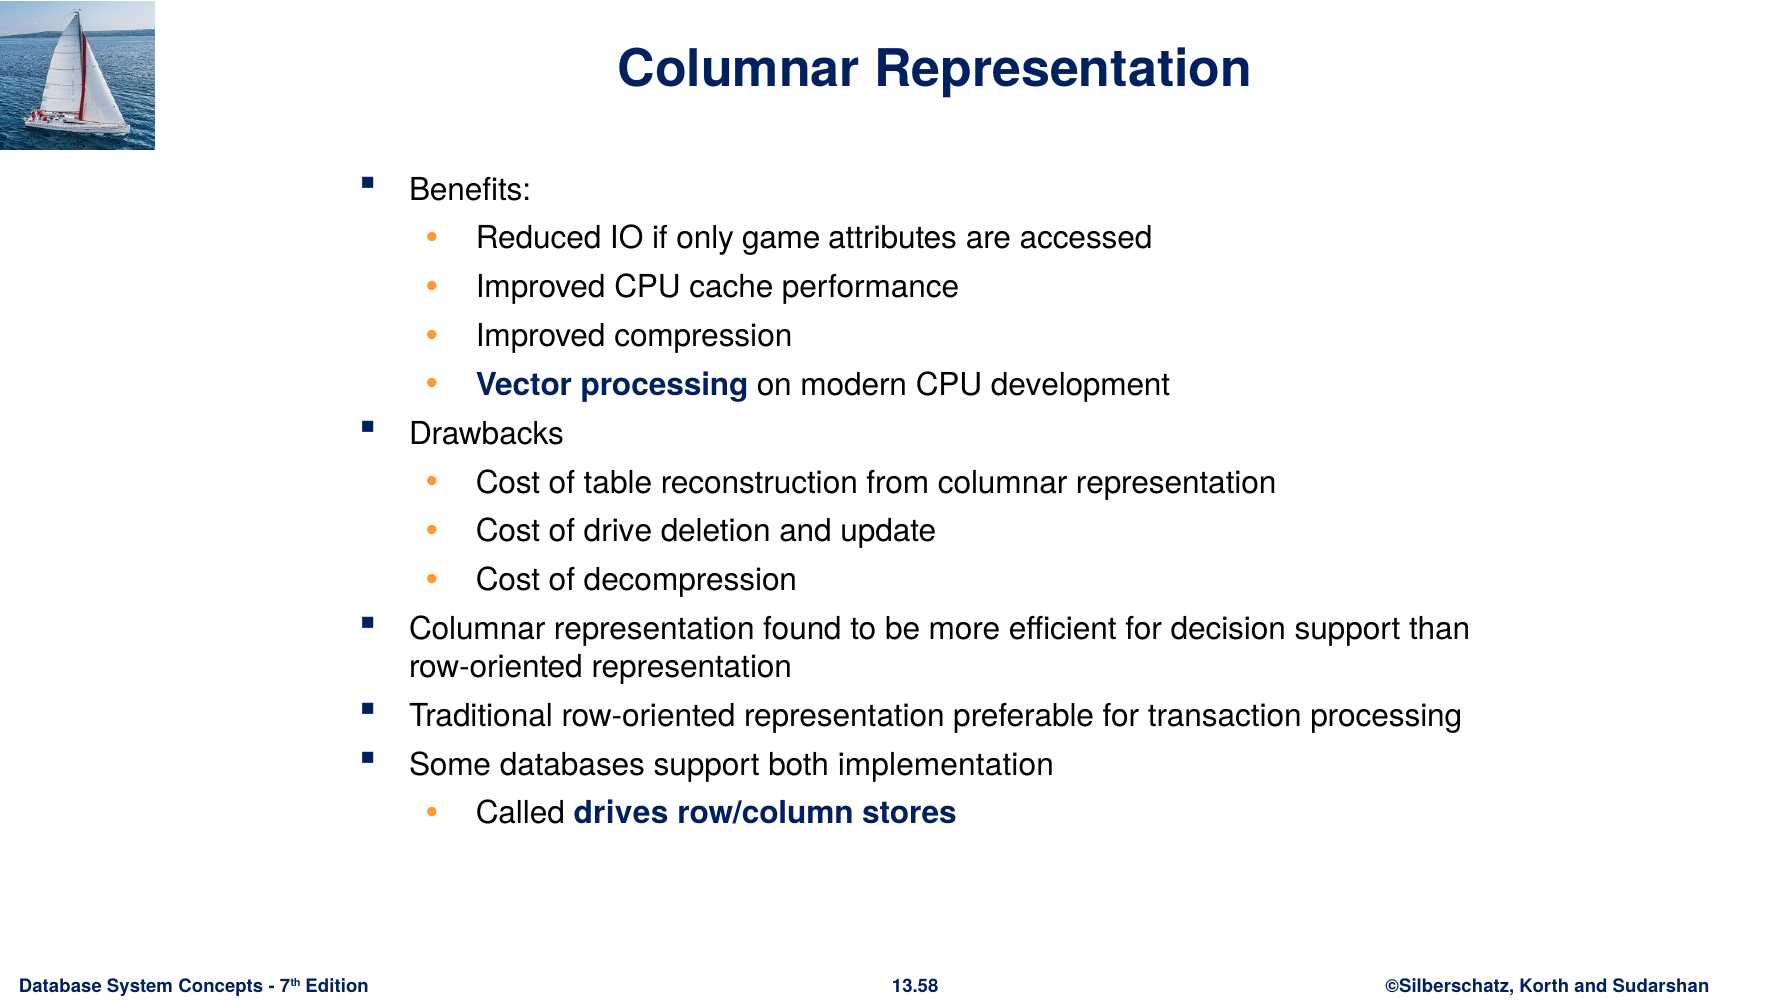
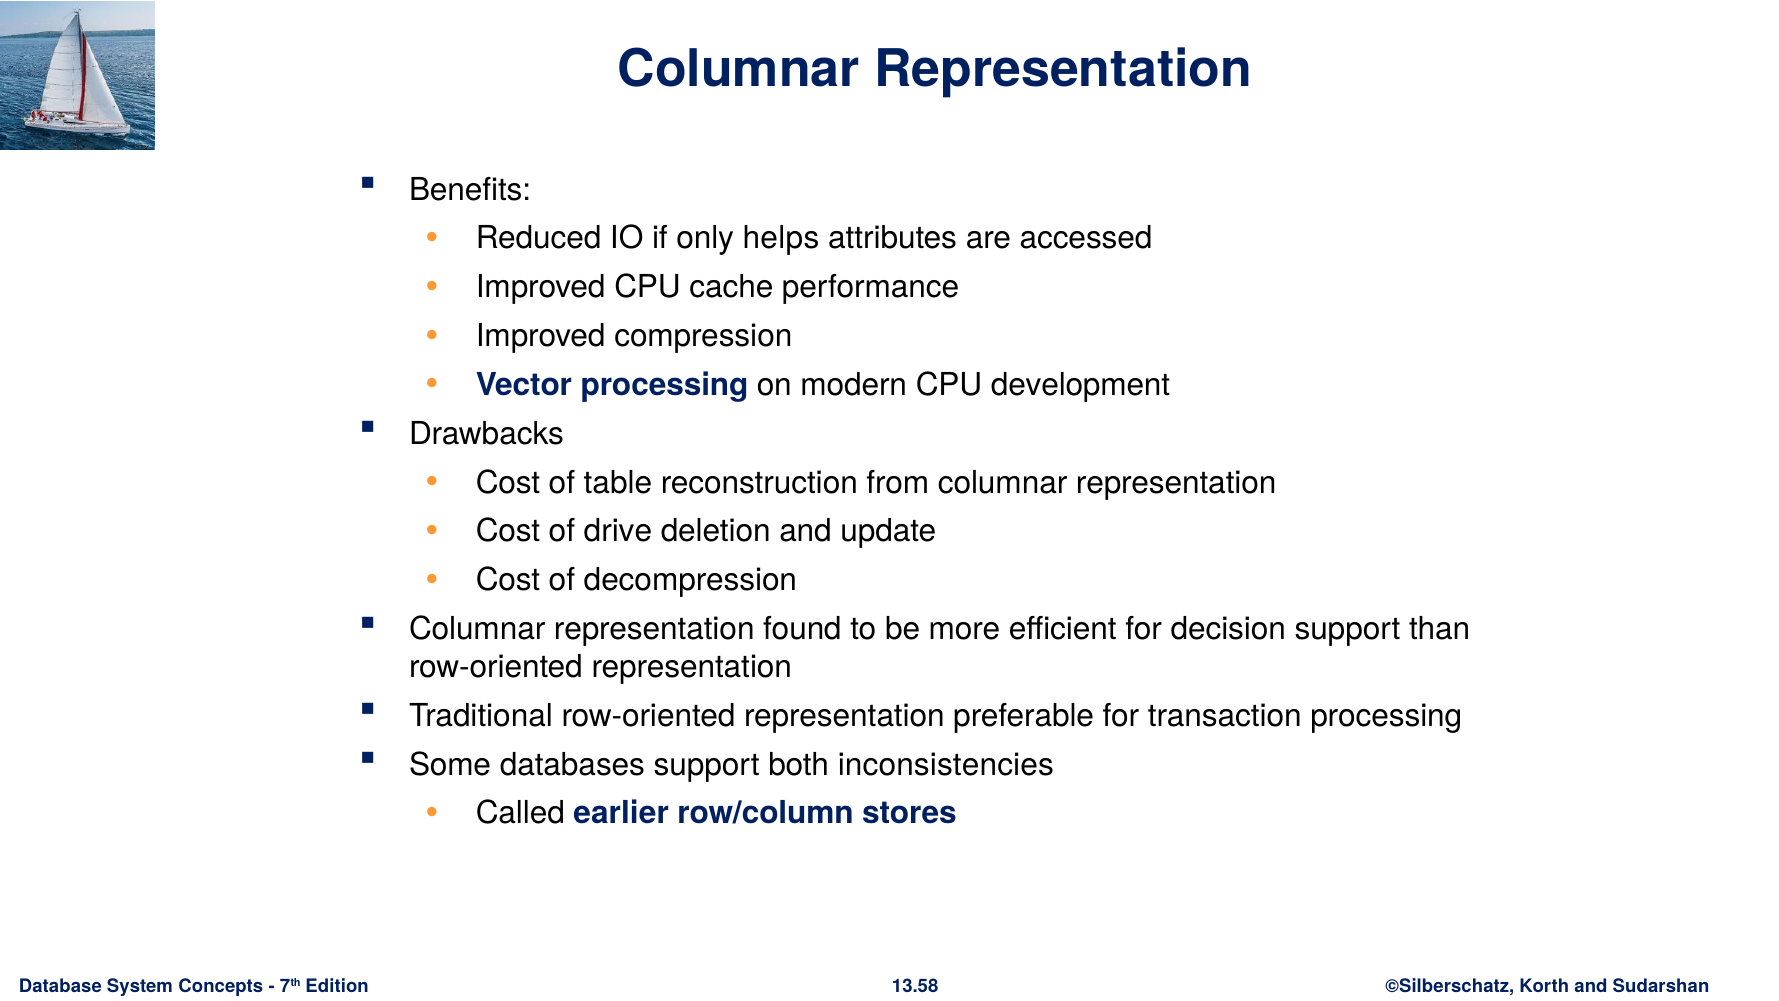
game: game -> helps
implementation: implementation -> inconsistencies
drives: drives -> earlier
